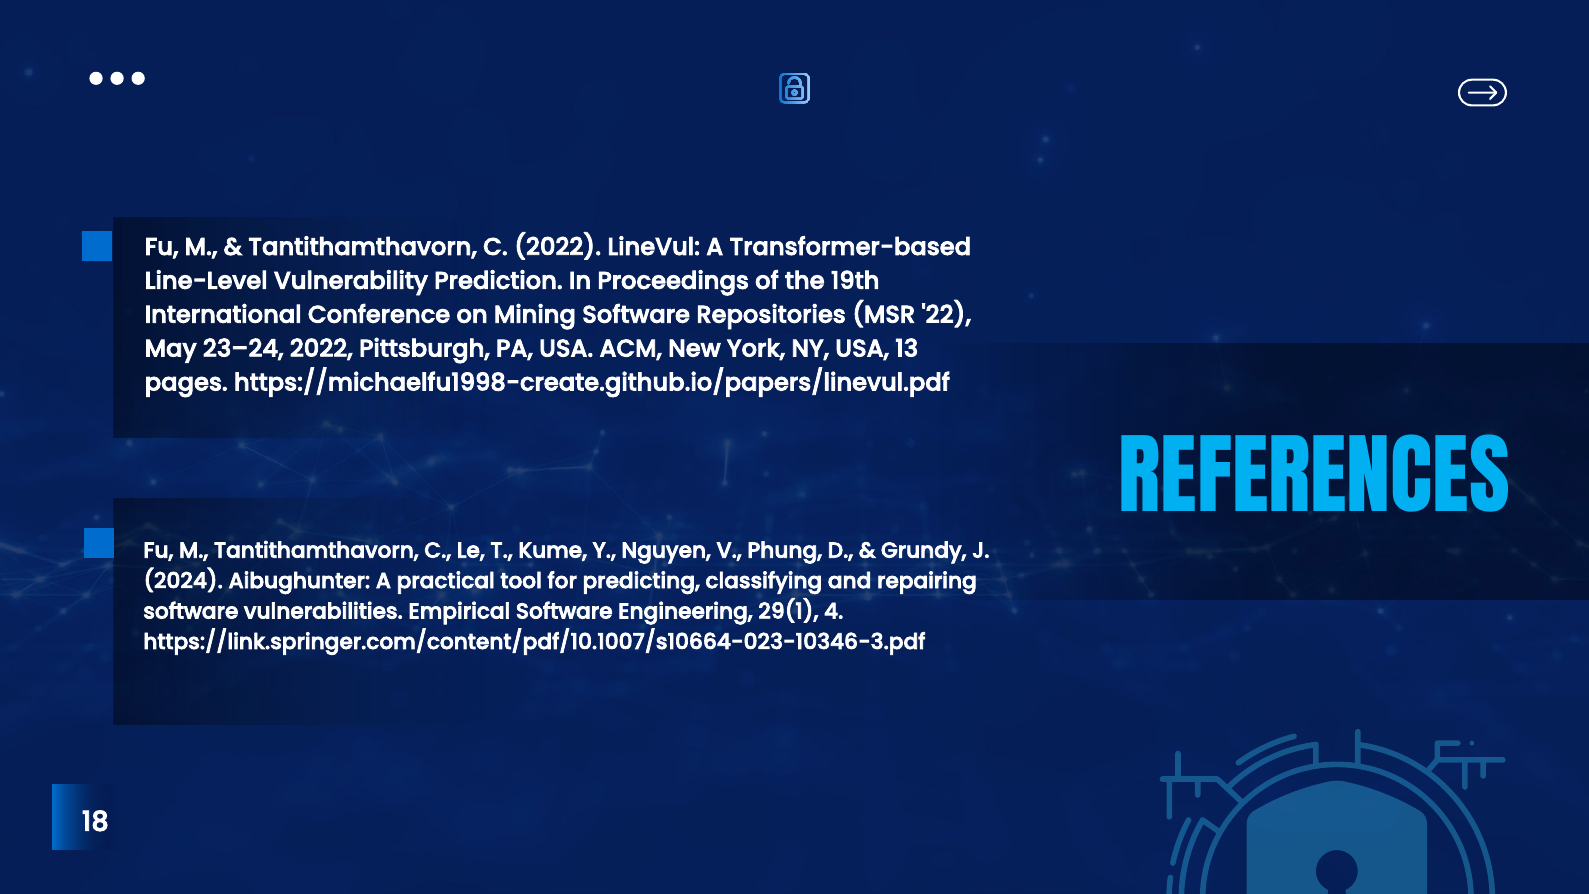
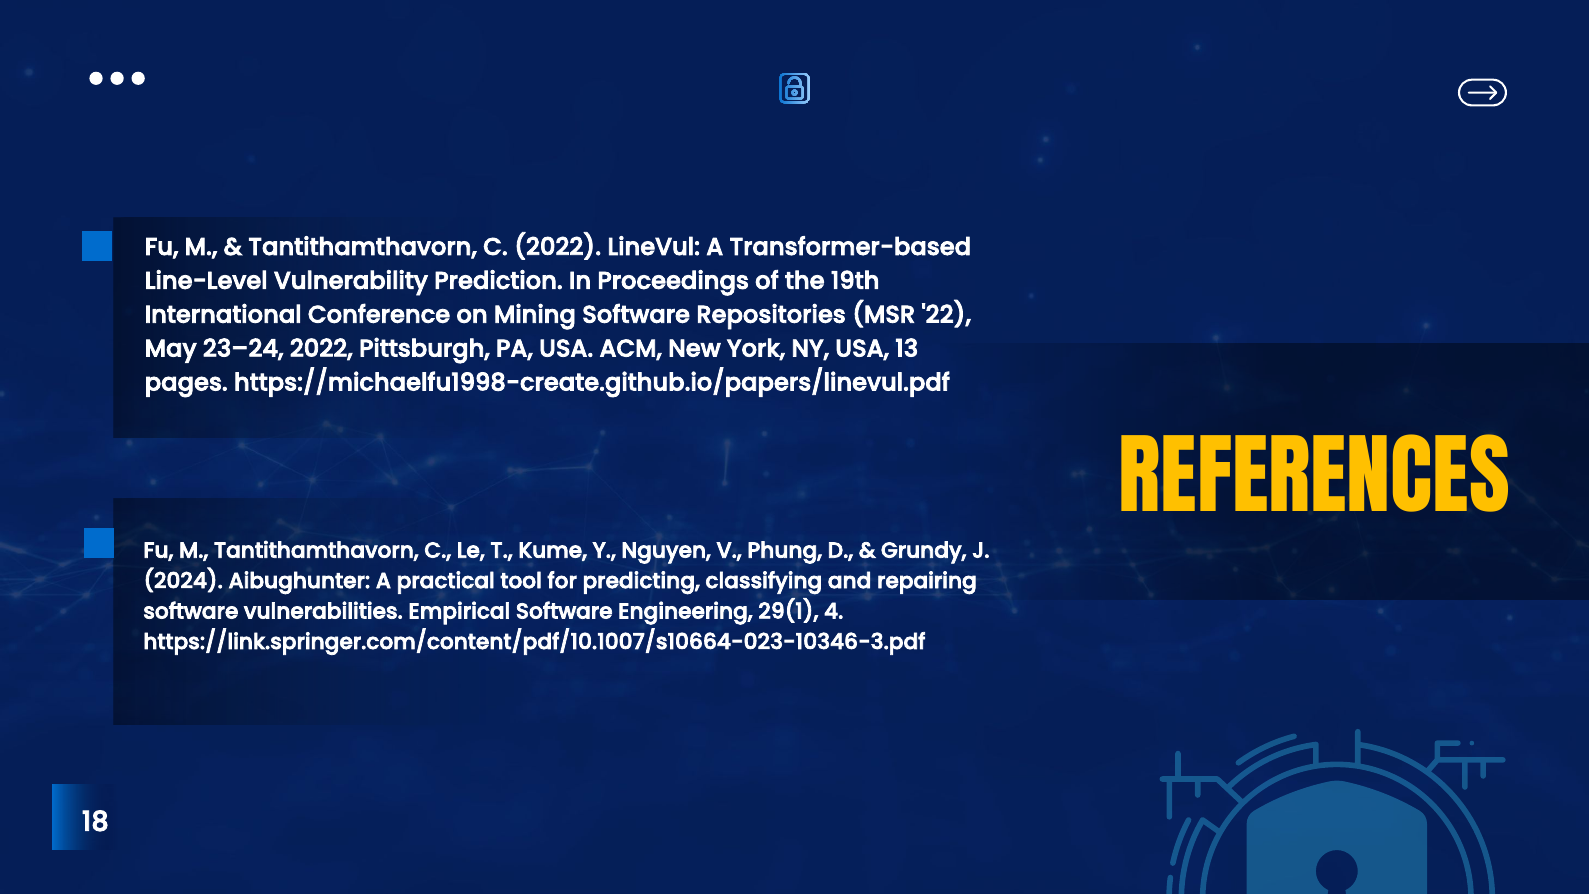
REFERENCES colour: light blue -> yellow
